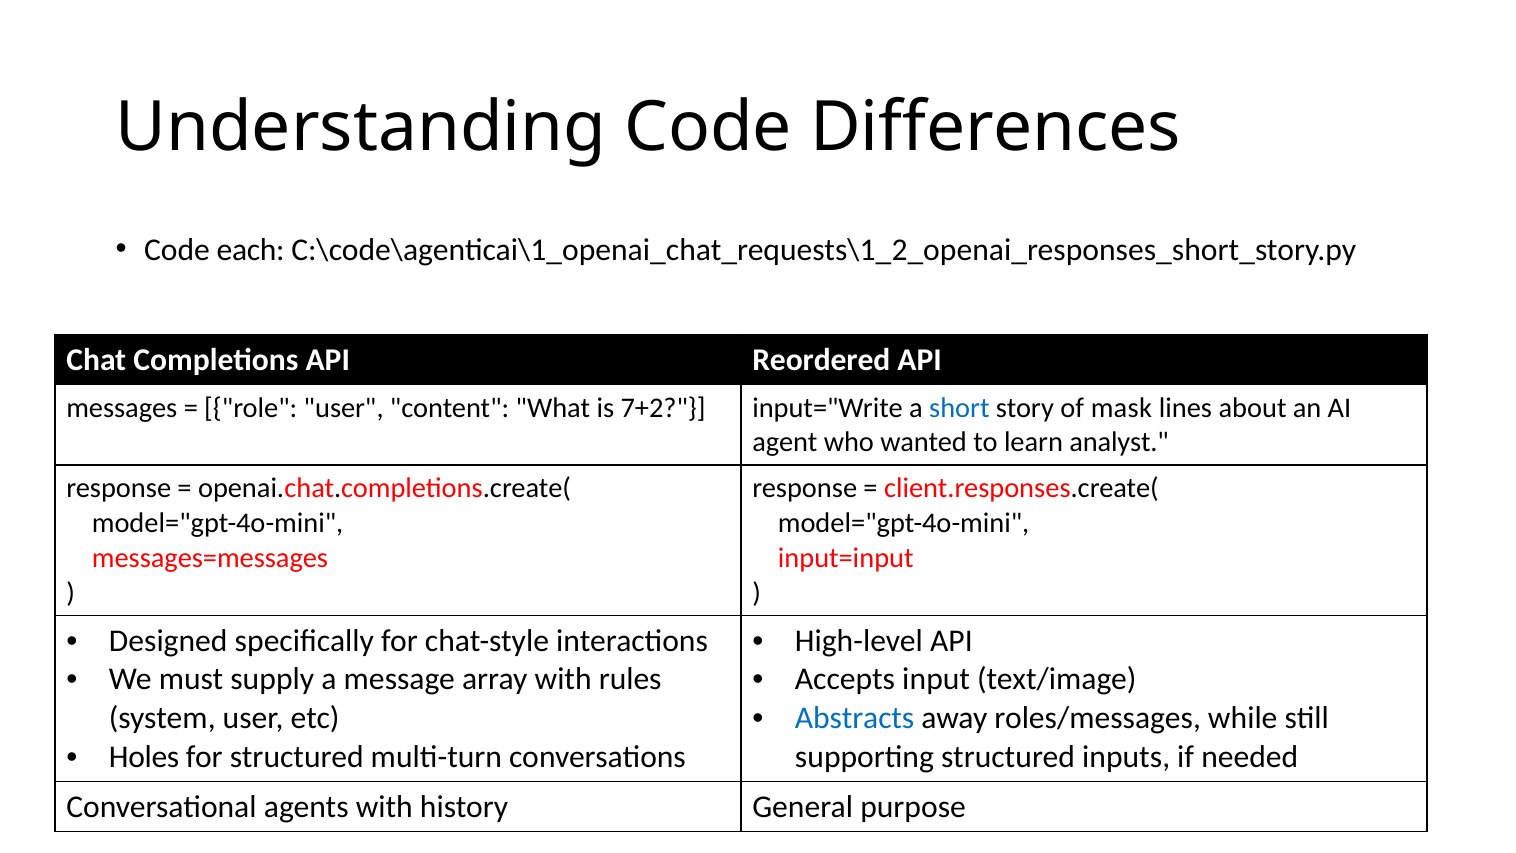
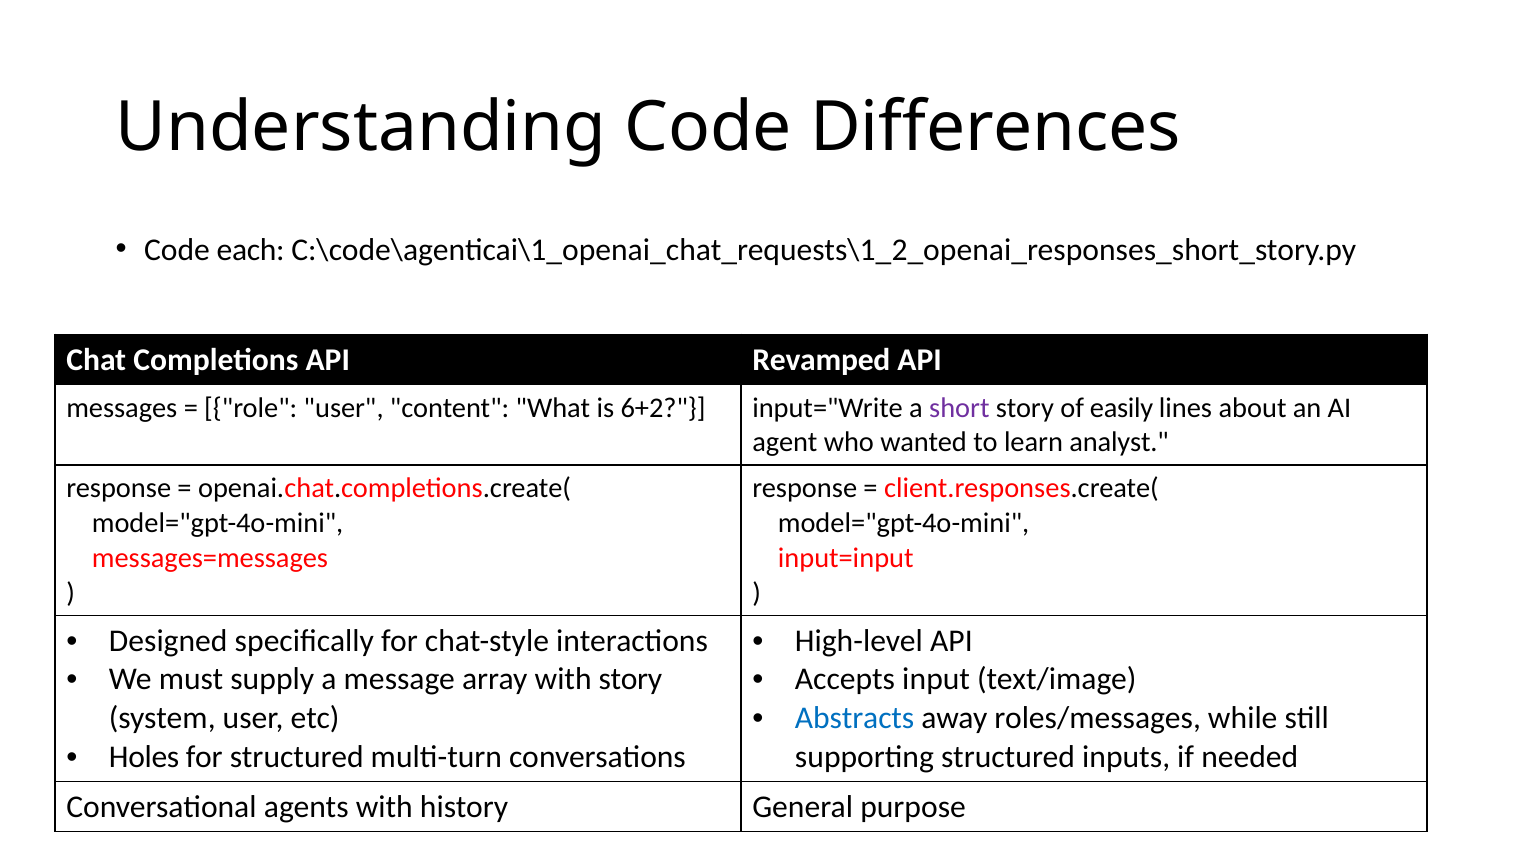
Reordered: Reordered -> Revamped
7+2: 7+2 -> 6+2
short colour: blue -> purple
mask: mask -> easily
with rules: rules -> story
